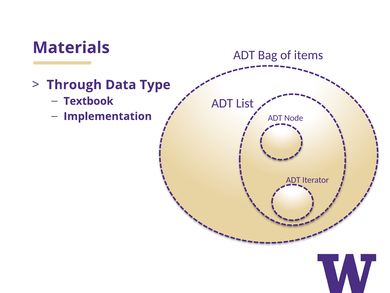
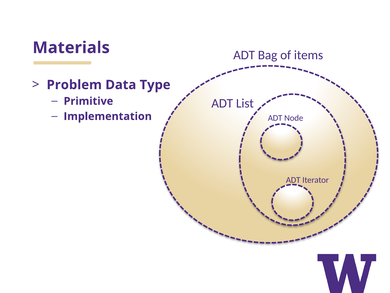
Through: Through -> Problem
Textbook: Textbook -> Primitive
